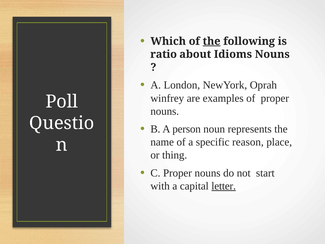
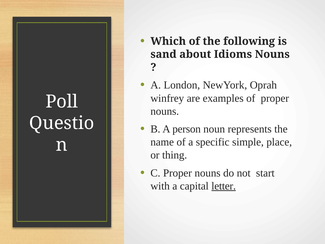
the at (212, 41) underline: present -> none
ratio: ratio -> sand
reason: reason -> simple
